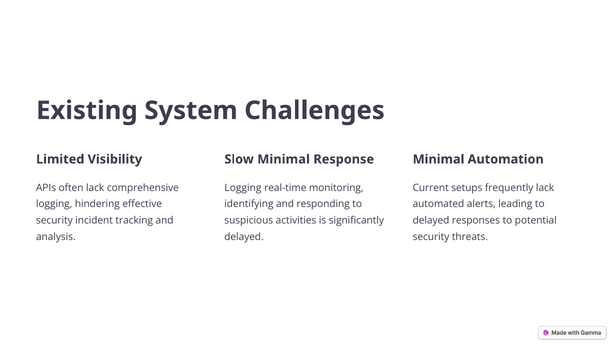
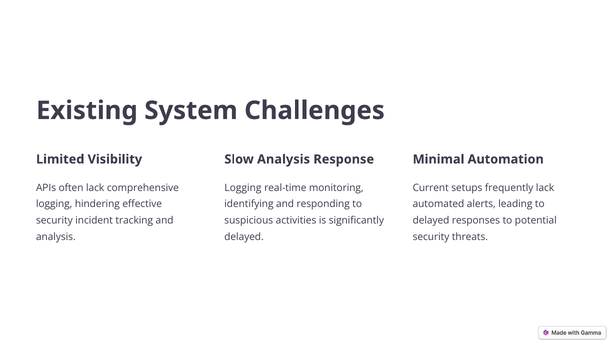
Slow Minimal: Minimal -> Analysis
